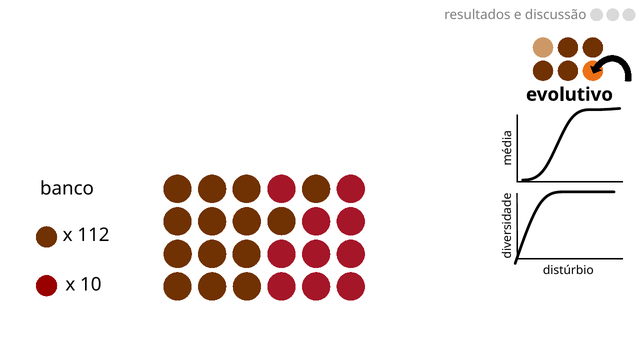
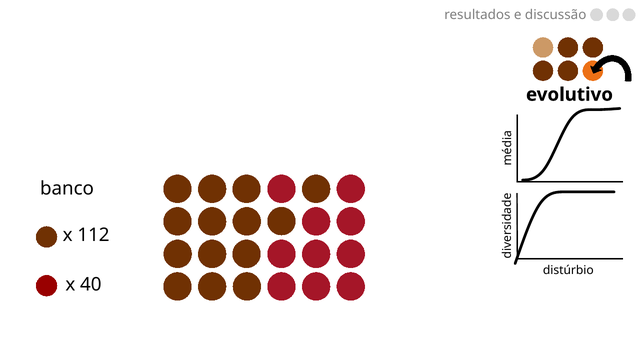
10: 10 -> 40
